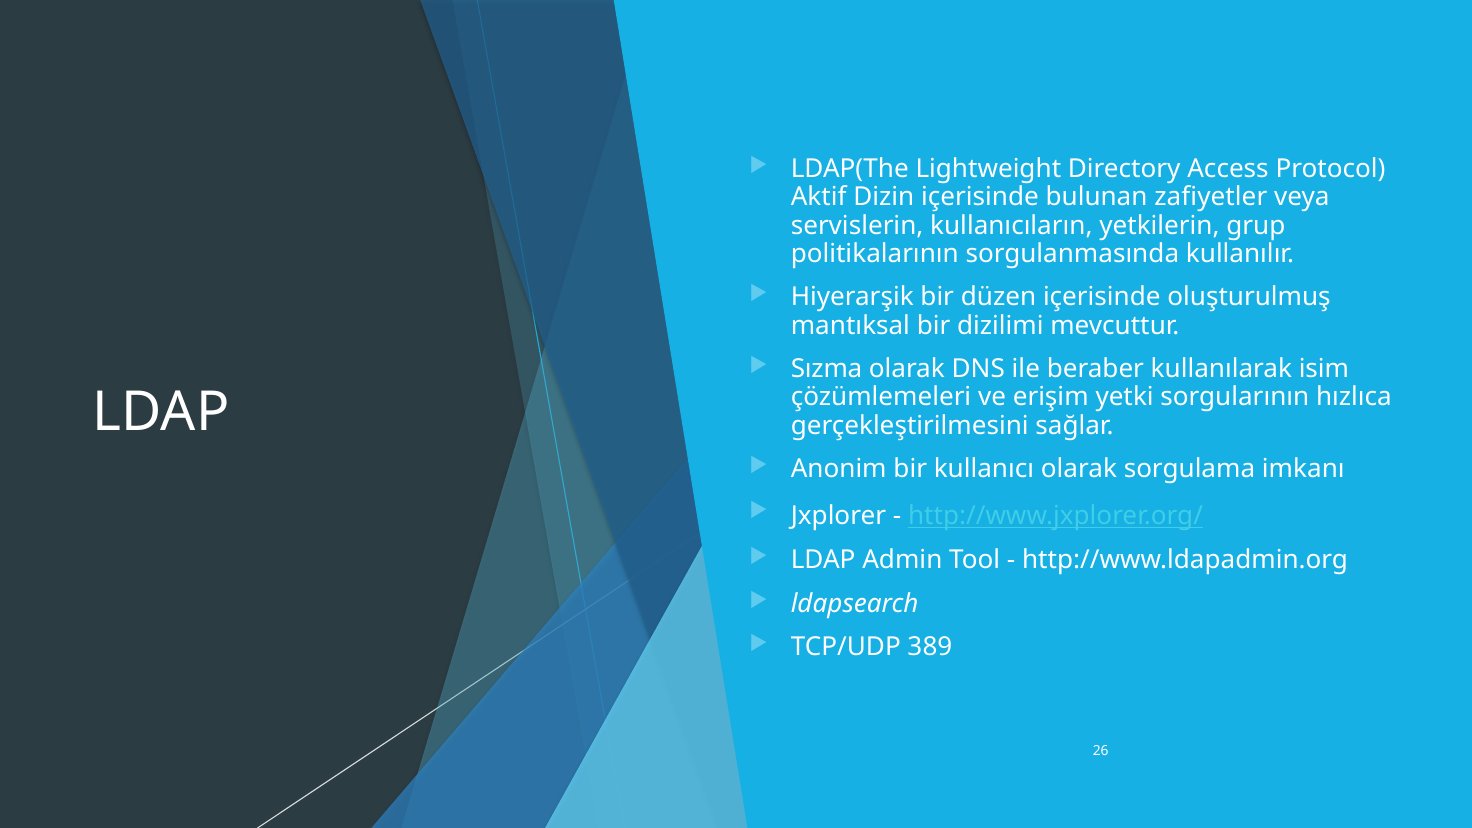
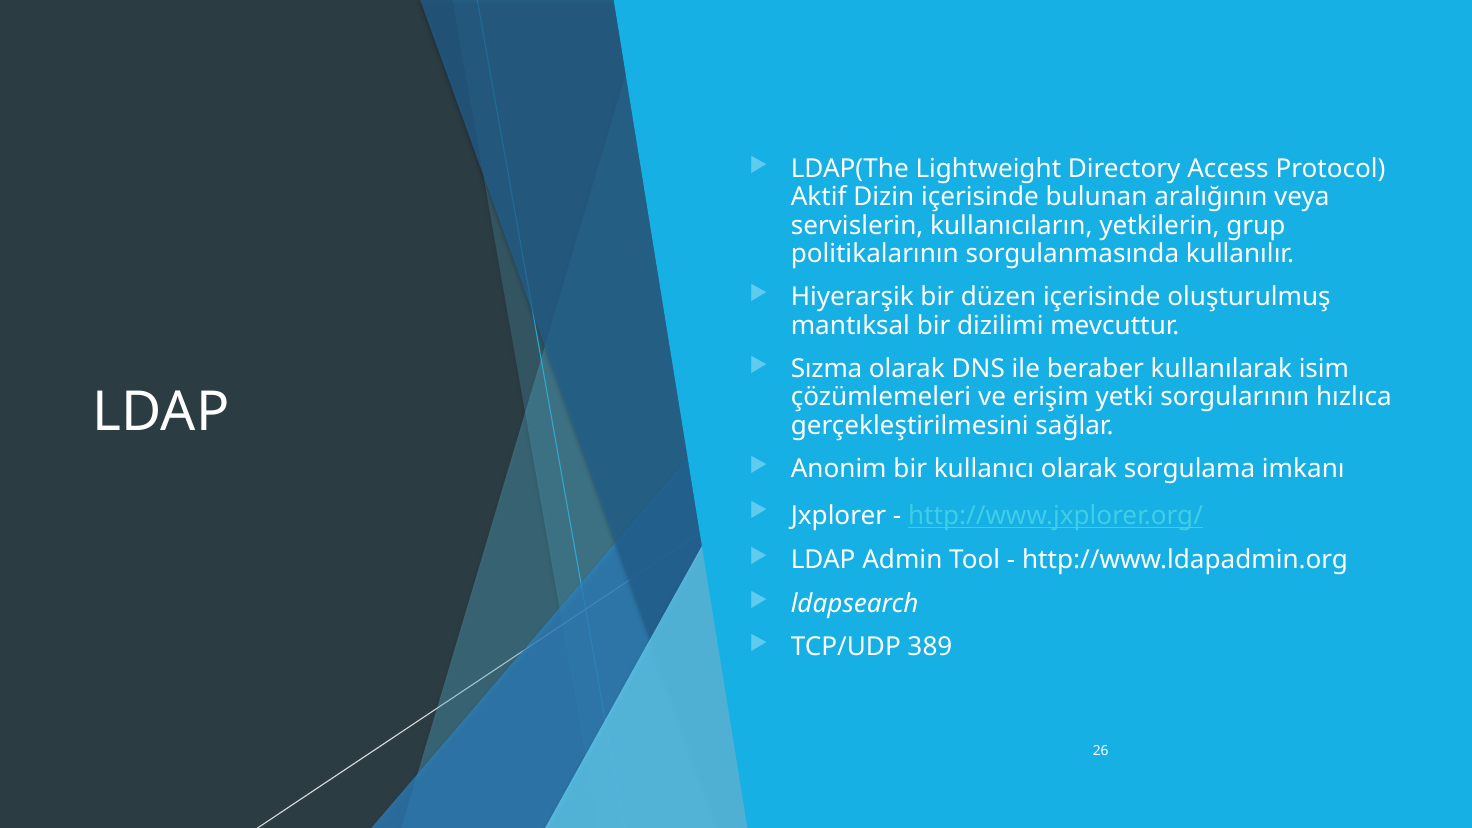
zafiyetler: zafiyetler -> aralığının
